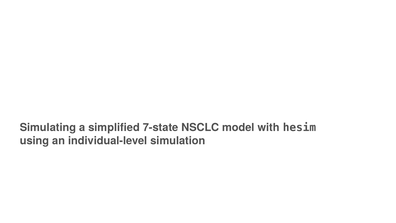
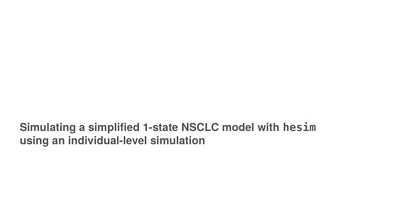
7-state: 7-state -> 1-state
